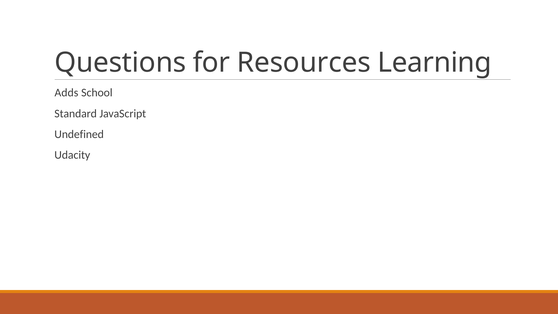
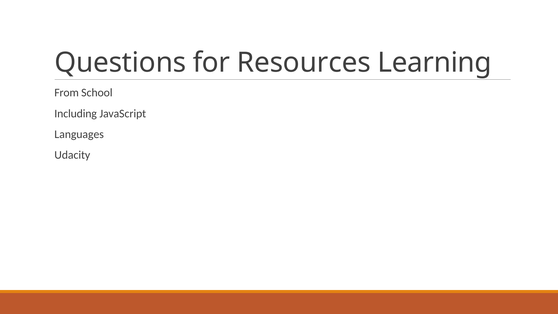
Adds: Adds -> From
Standard: Standard -> Including
Undefined: Undefined -> Languages
